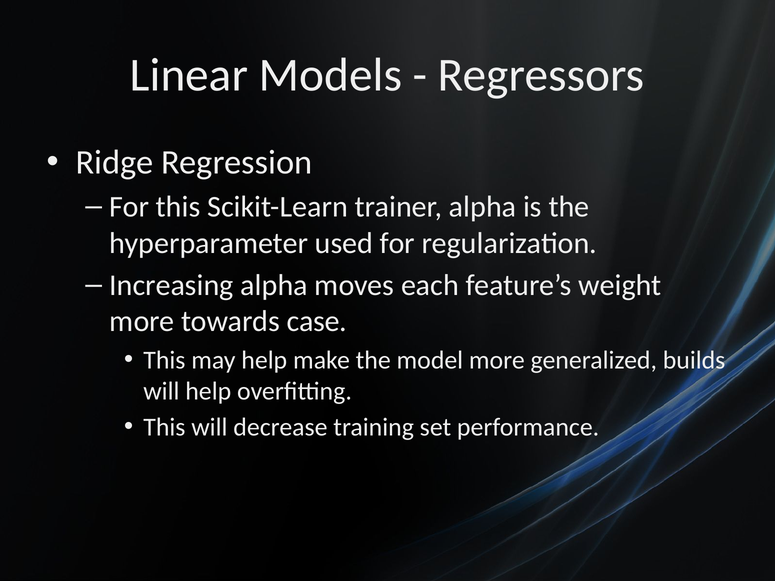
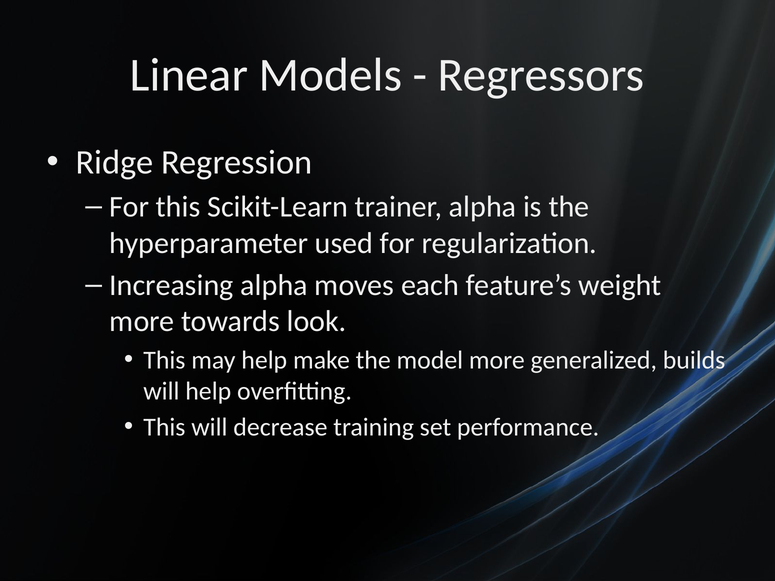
case: case -> look
